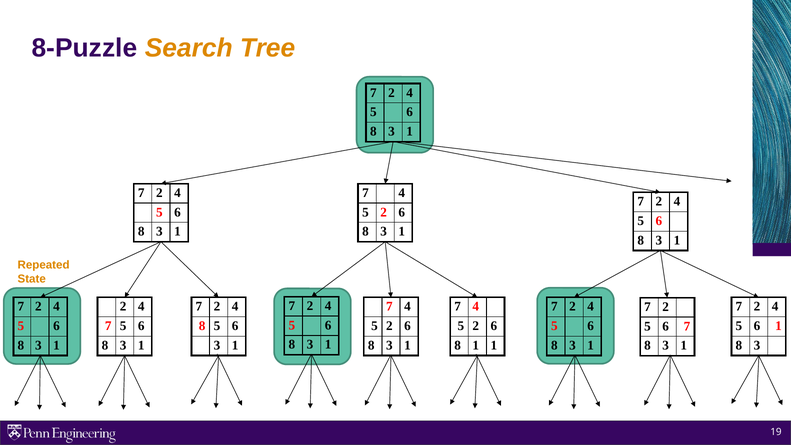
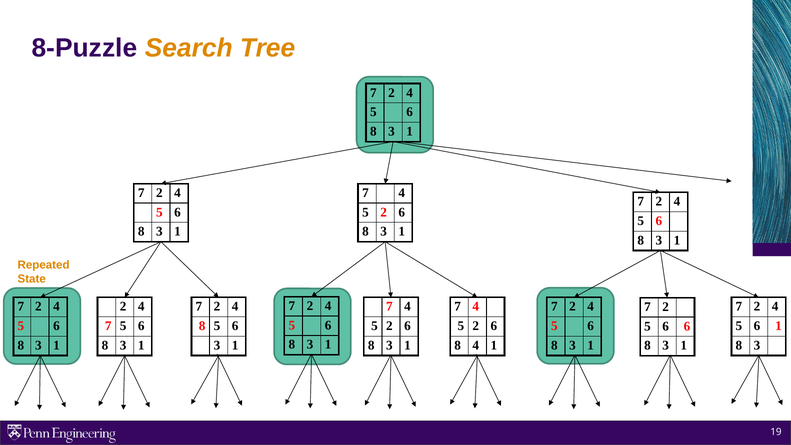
6 7: 7 -> 6
8 1: 1 -> 4
